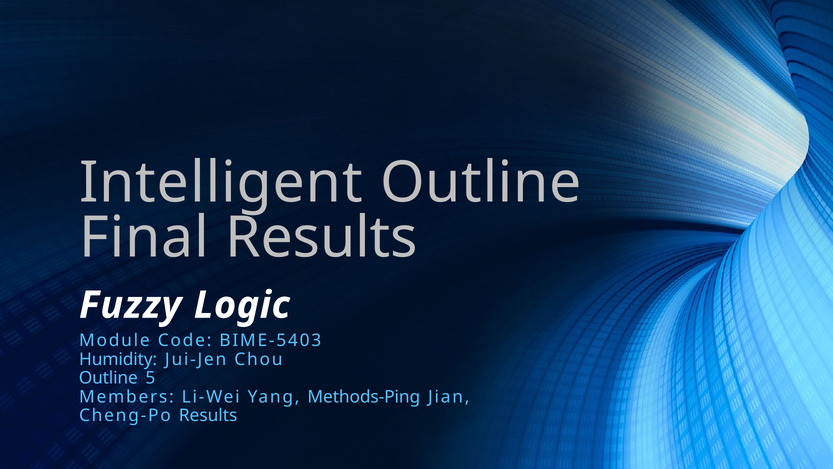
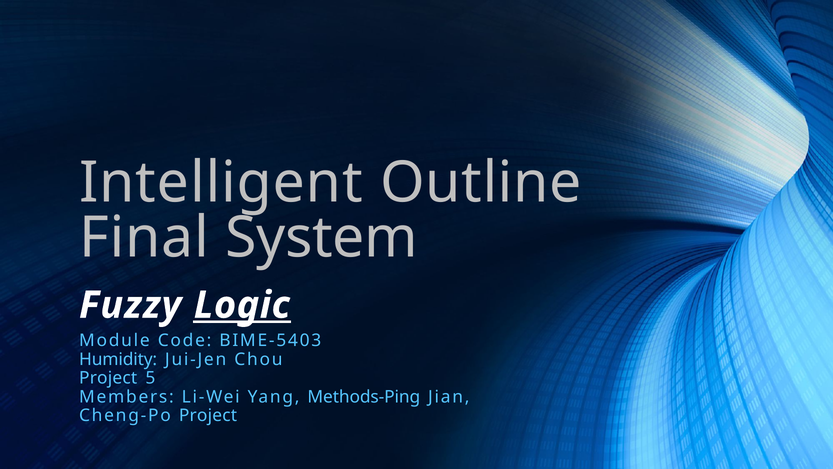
Final Results: Results -> System
Logic underline: none -> present
Outline at (108, 378): Outline -> Project
Cheng-Po Results: Results -> Project
